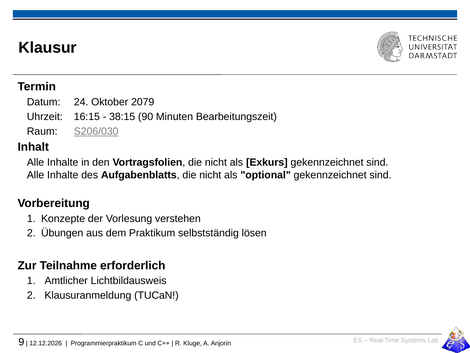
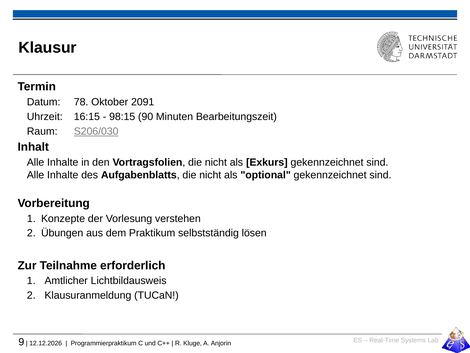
24: 24 -> 78
2079: 2079 -> 2091
38:15: 38:15 -> 98:15
